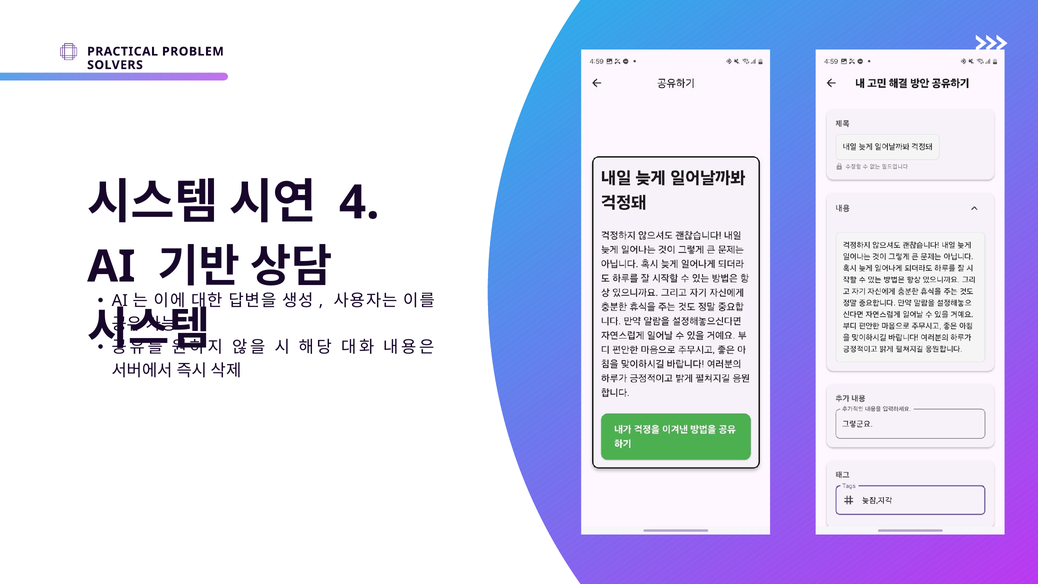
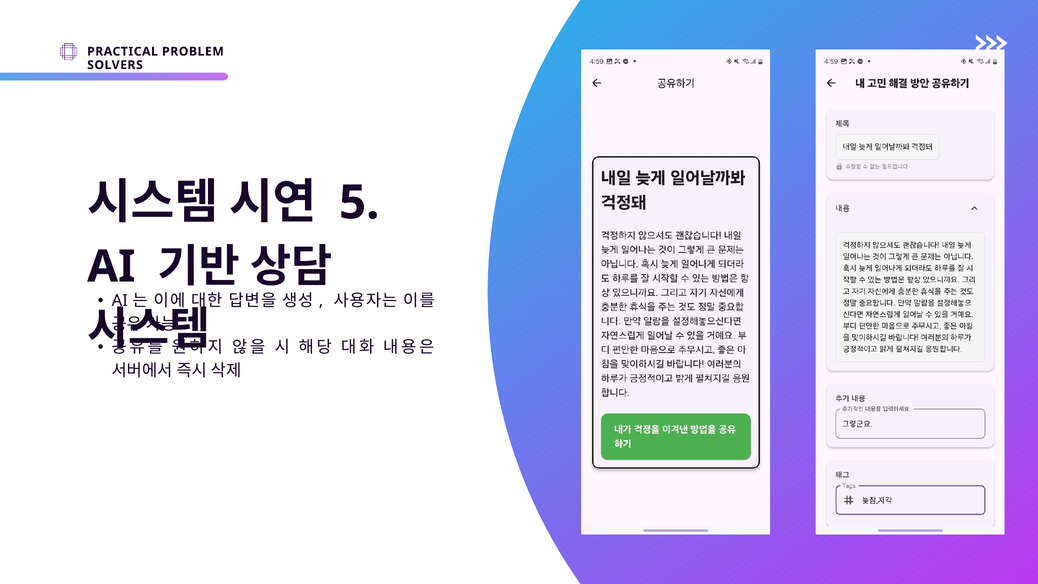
4: 4 -> 5
